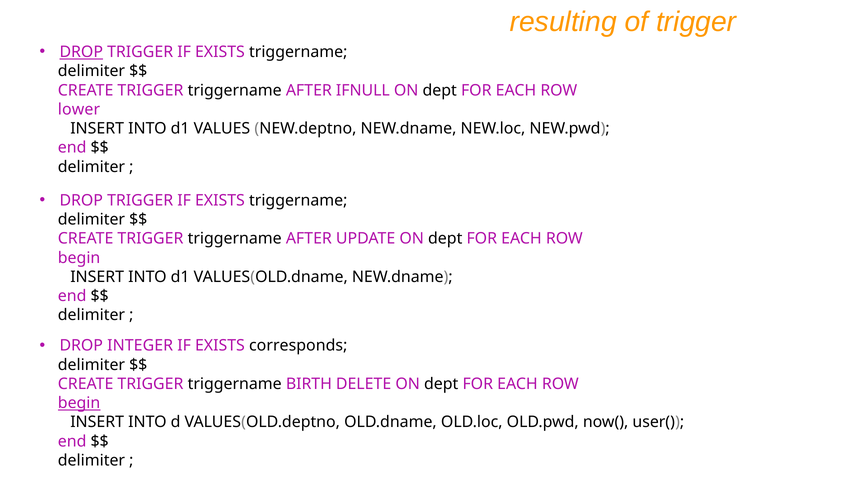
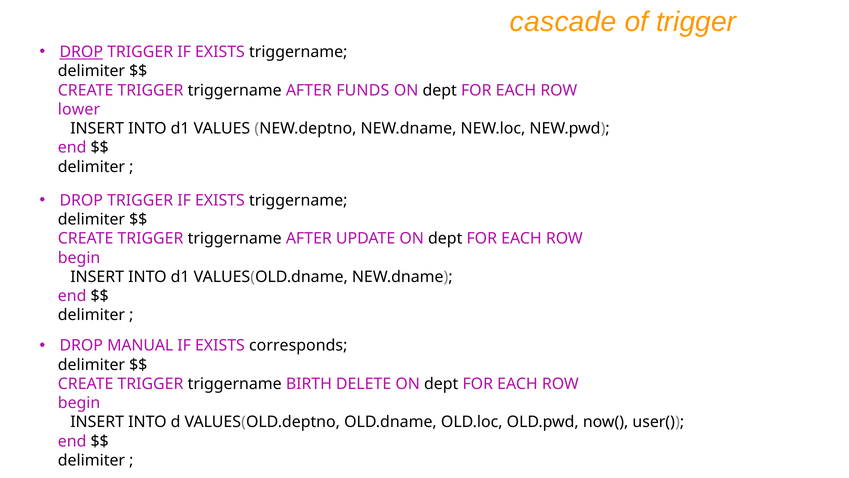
resulting: resulting -> cascade
IFNULL: IFNULL -> FUNDS
INTEGER: INTEGER -> MANUAL
begin at (79, 403) underline: present -> none
